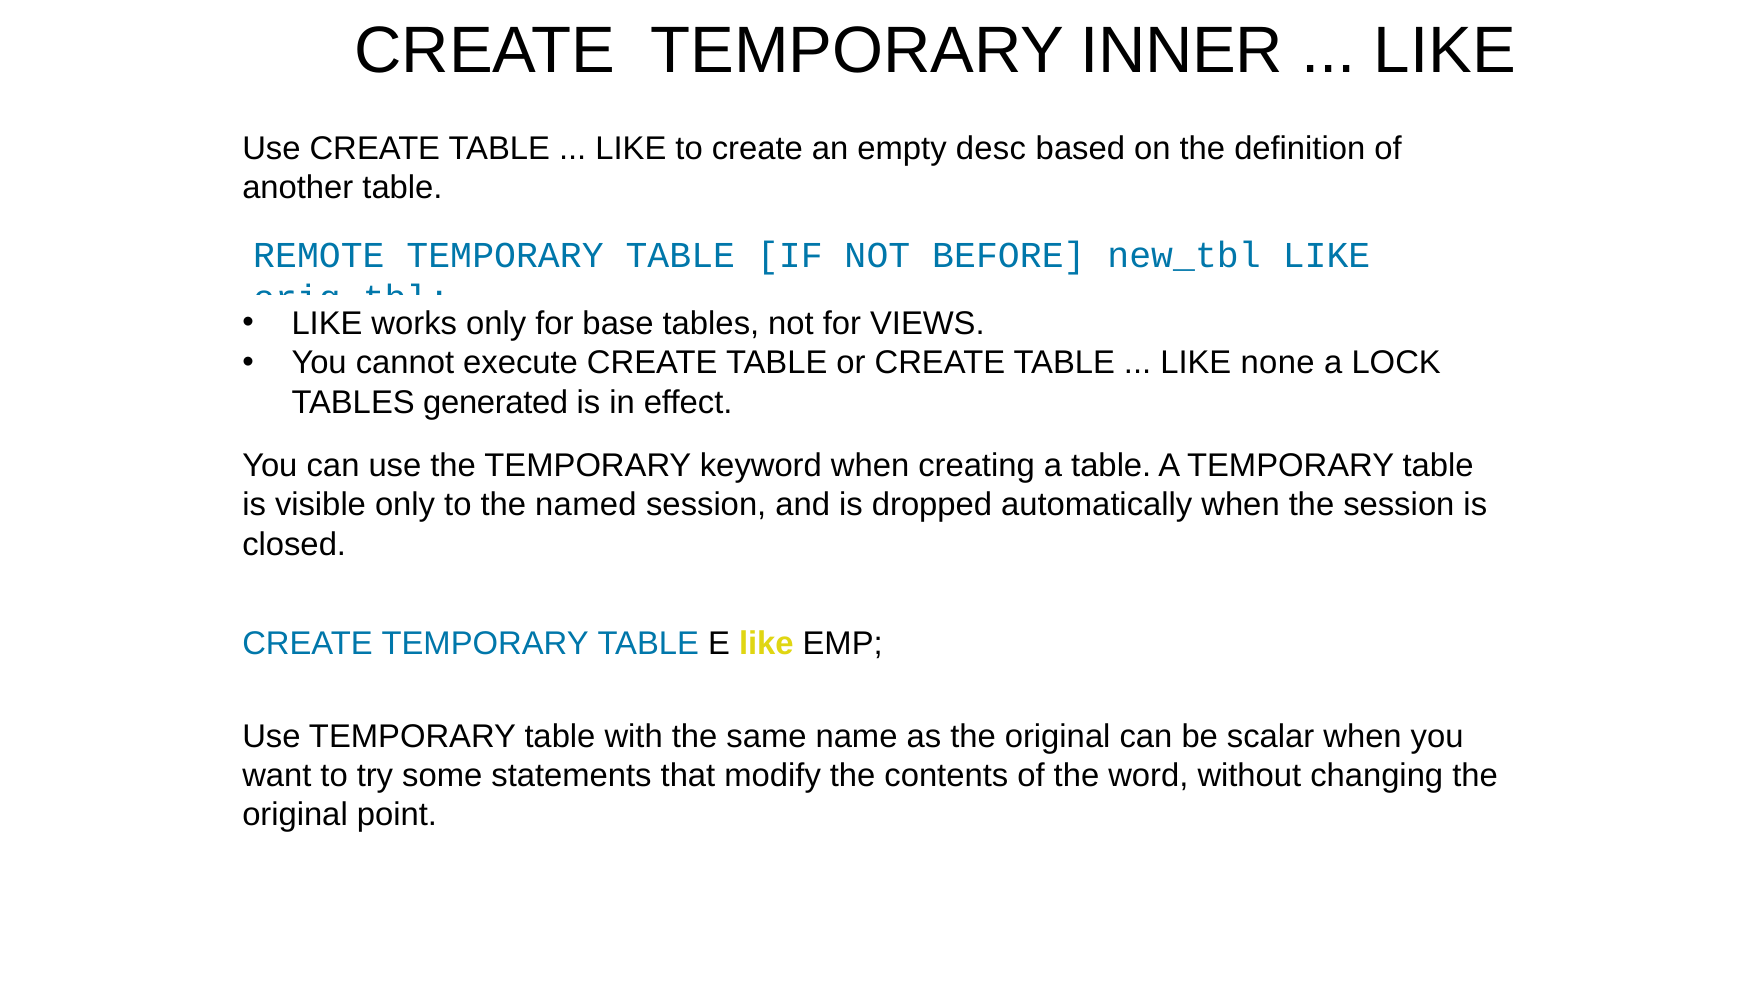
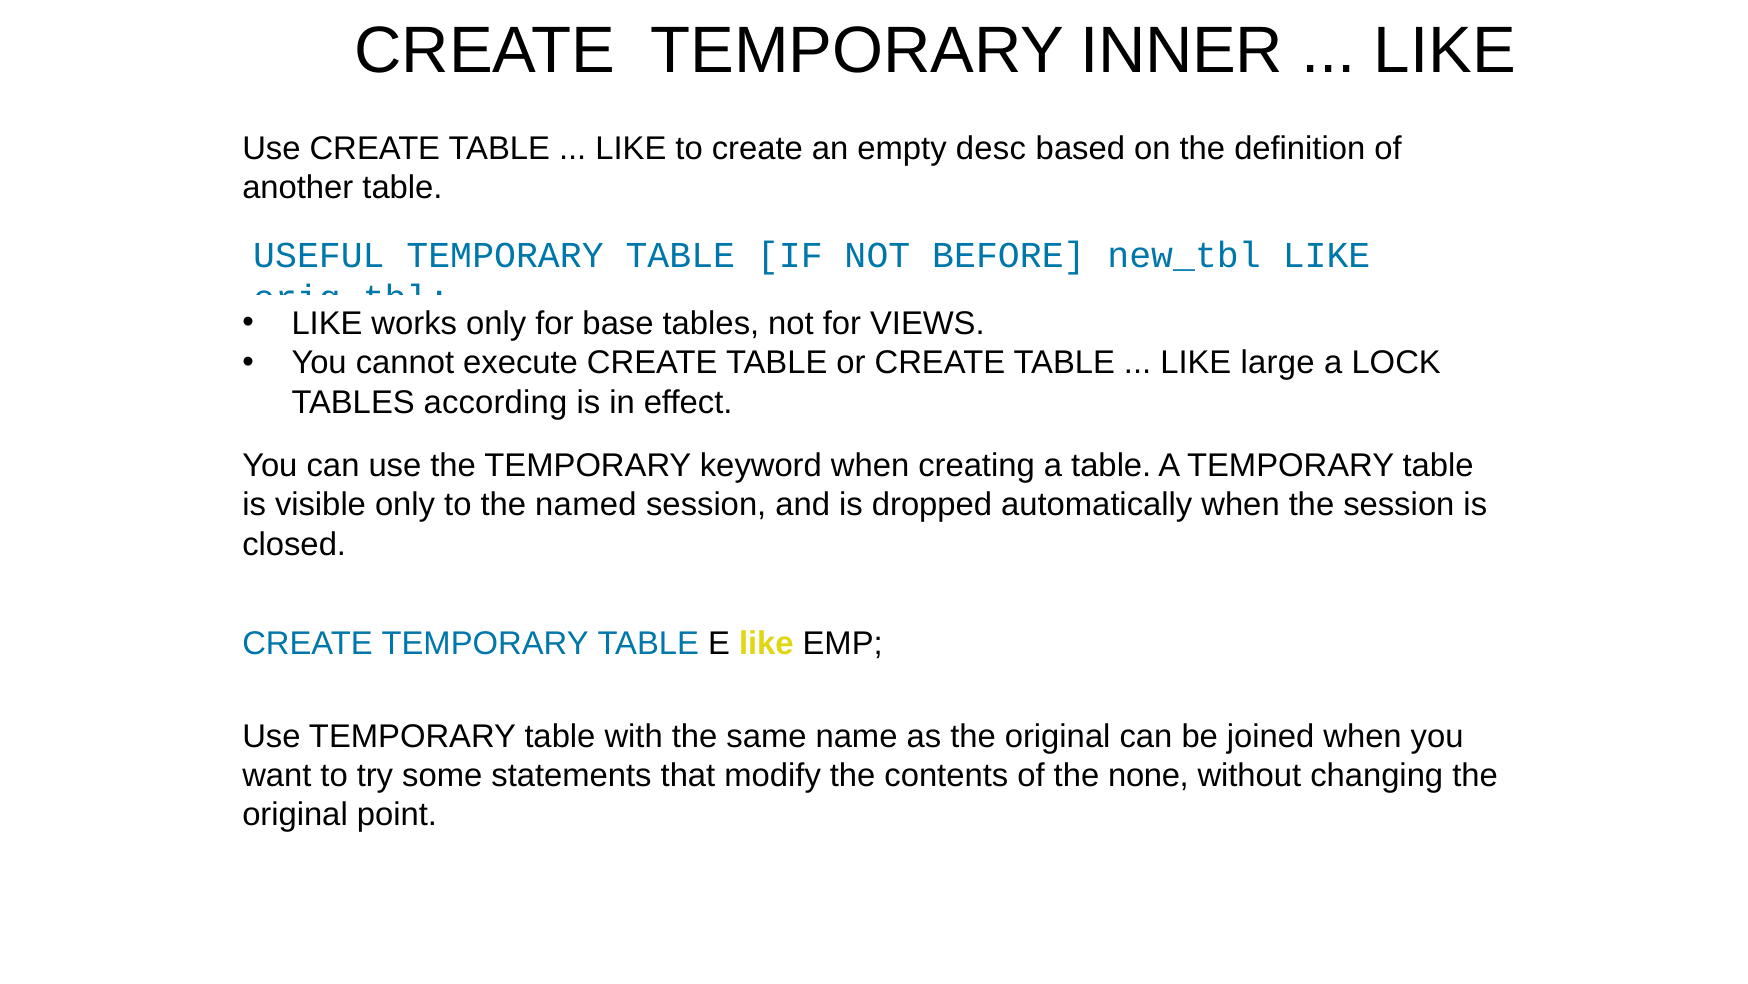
REMOTE: REMOTE -> USEFUL
none: none -> large
generated: generated -> according
scalar: scalar -> joined
word: word -> none
